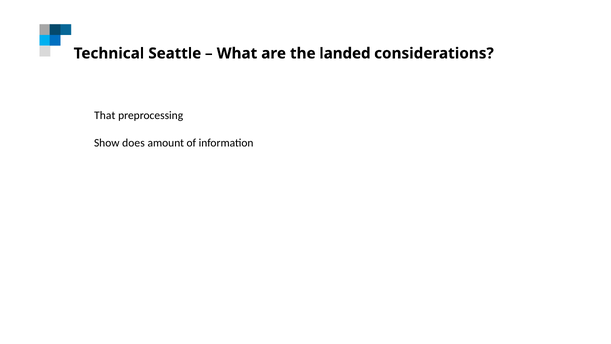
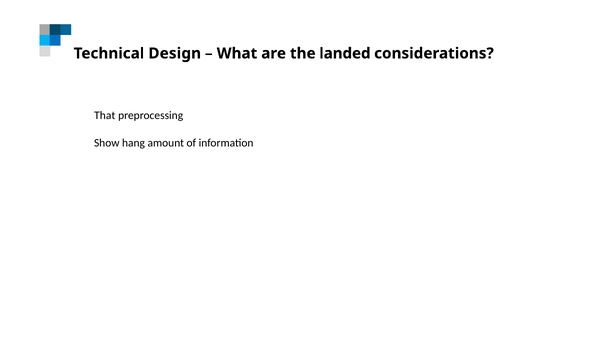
Seattle: Seattle -> Design
does: does -> hang
